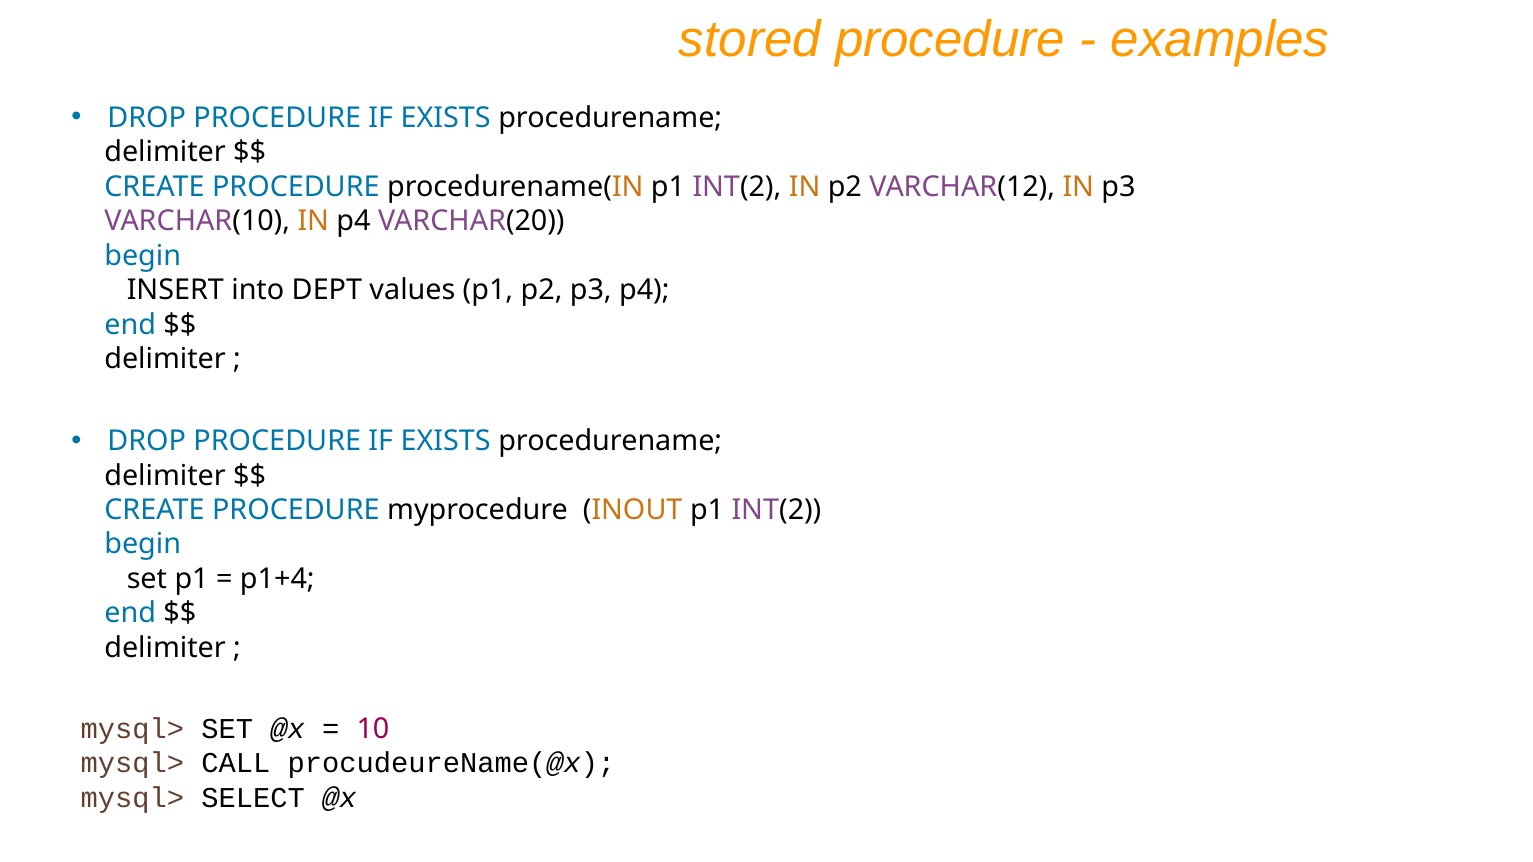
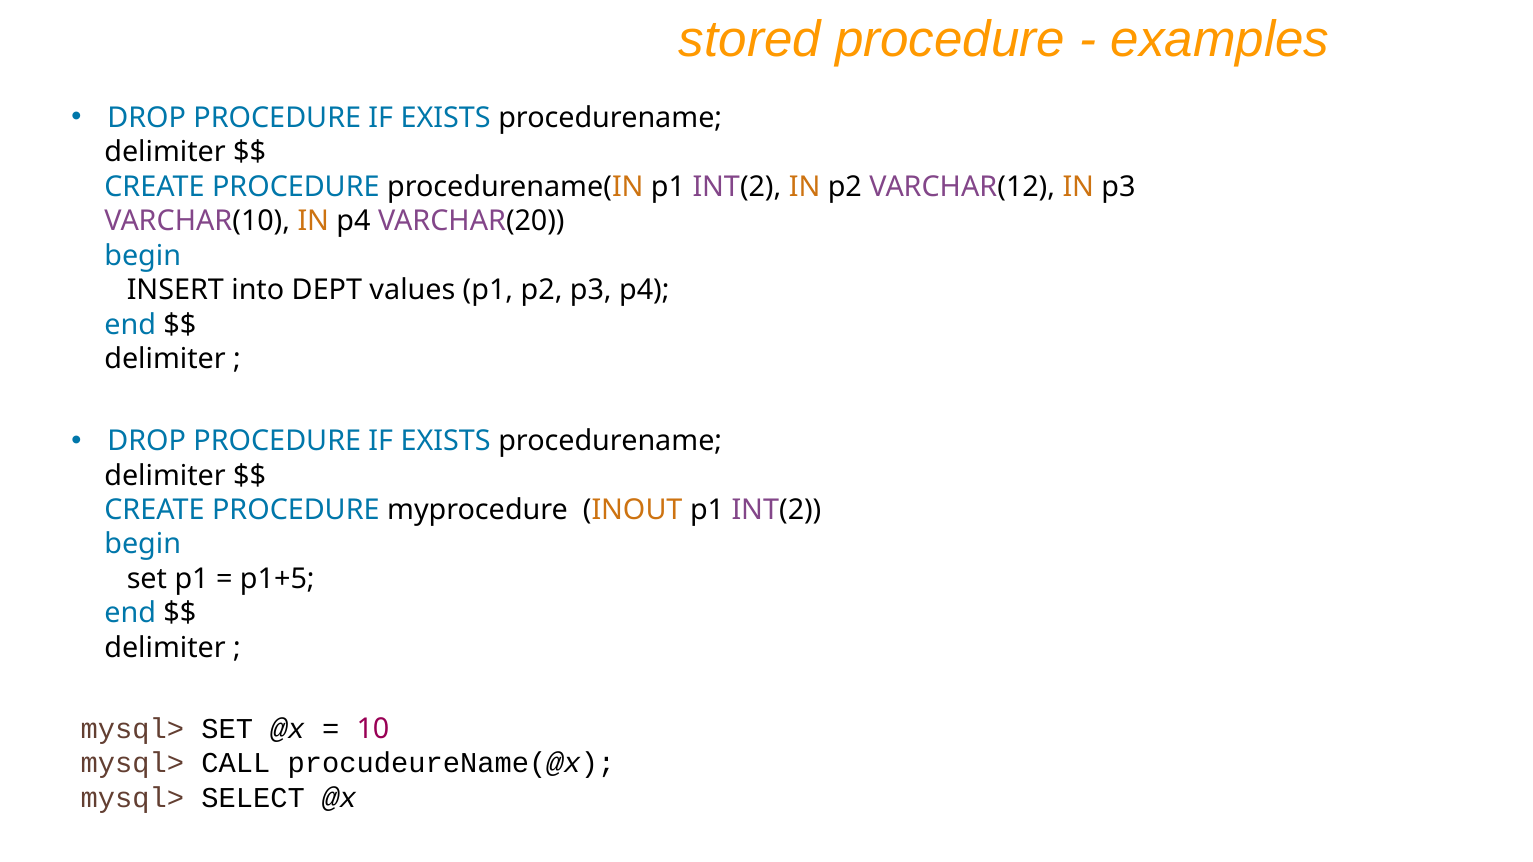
p1+4: p1+4 -> p1+5
